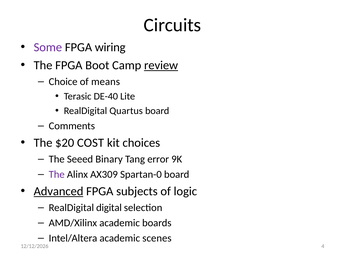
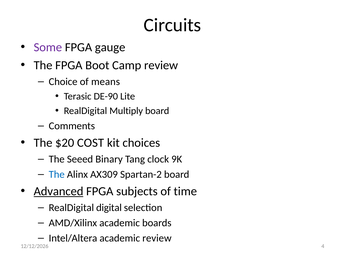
wiring: wiring -> gauge
review at (161, 65) underline: present -> none
DE-40: DE-40 -> DE-90
Quartus: Quartus -> Multiply
error: error -> clock
The at (57, 175) colour: purple -> blue
Spartan-0: Spartan-0 -> Spartan-2
logic: logic -> time
academic scenes: scenes -> review
